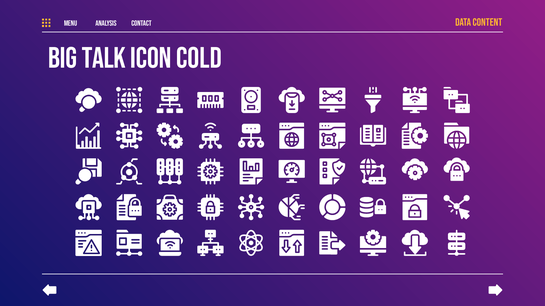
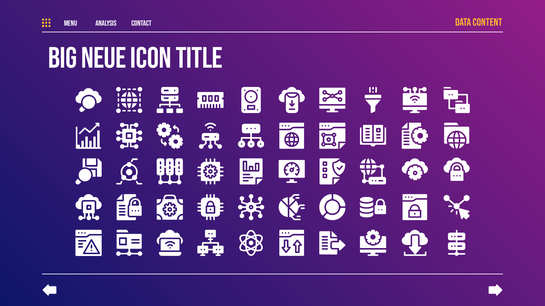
Talk: Talk -> Neue
Cold: Cold -> Title
